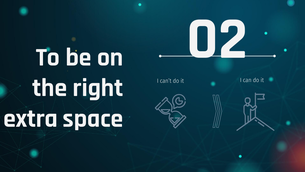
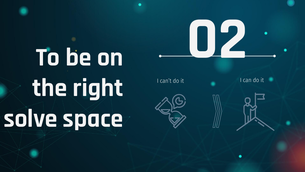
extra: extra -> solve
